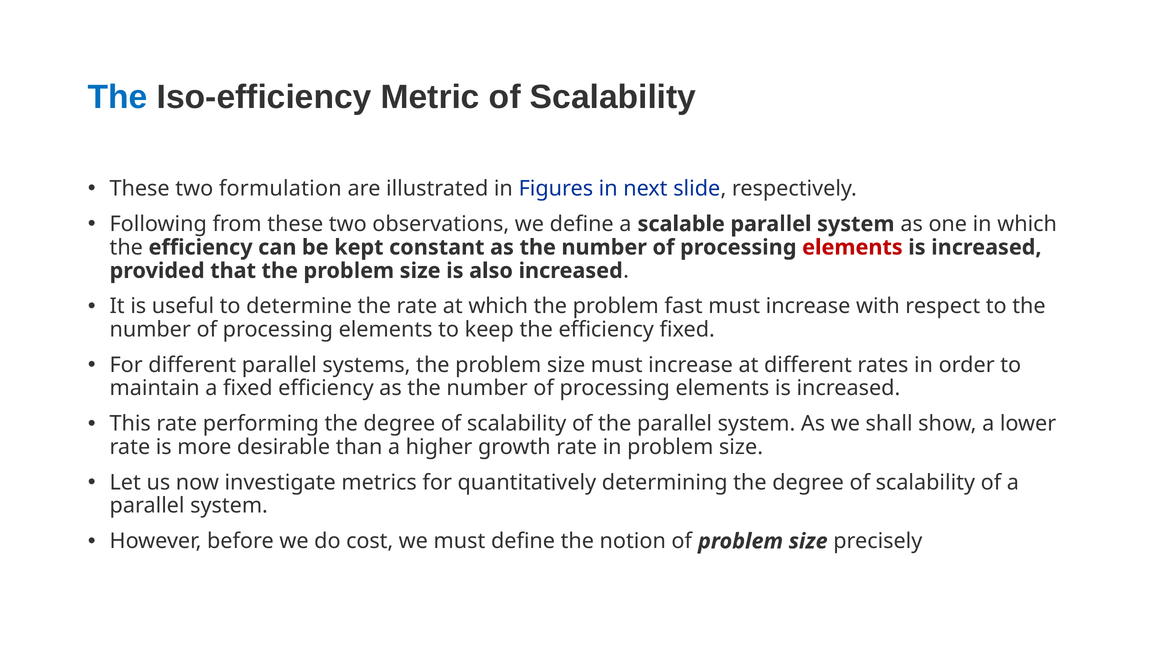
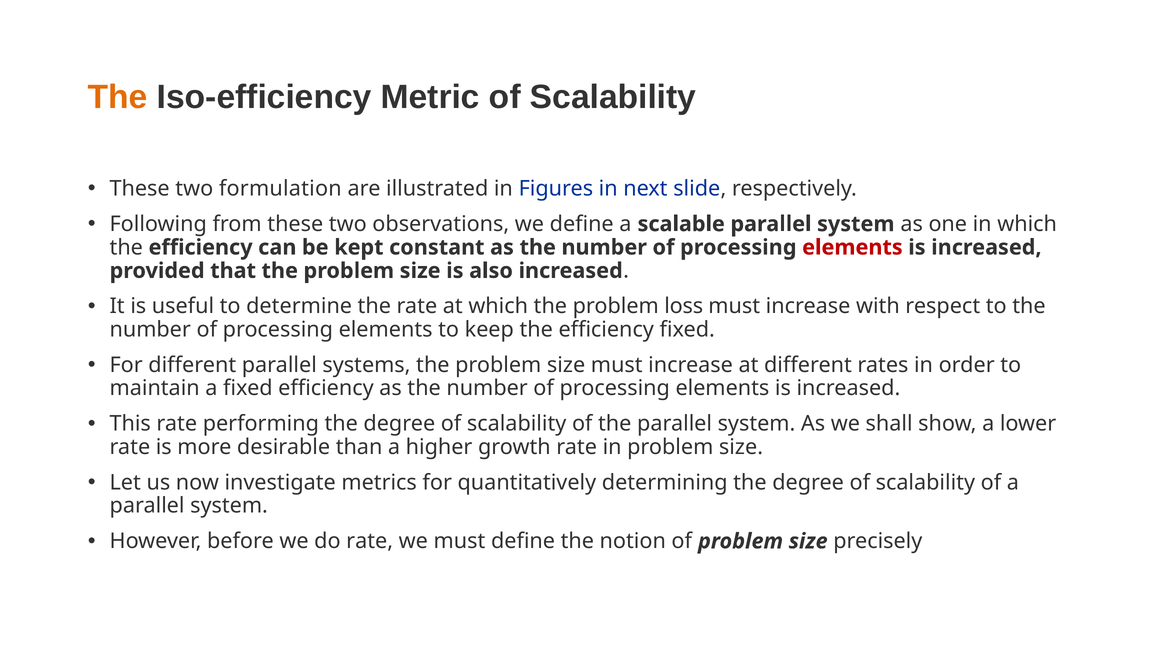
The at (118, 97) colour: blue -> orange
fast: fast -> loss
do cost: cost -> rate
